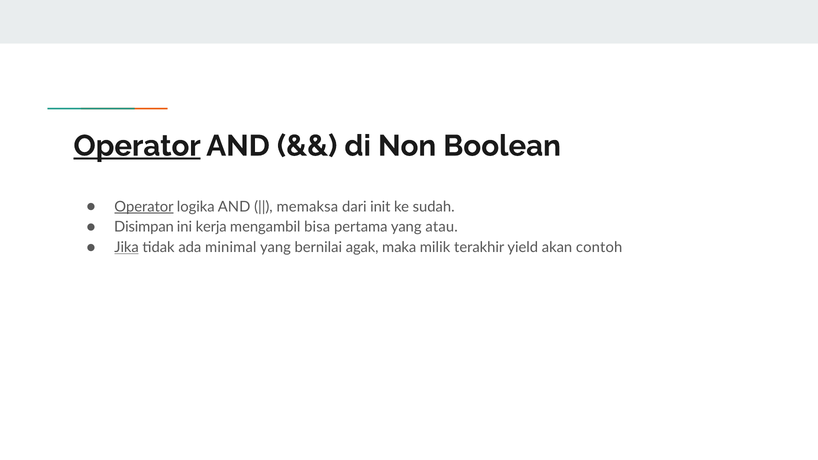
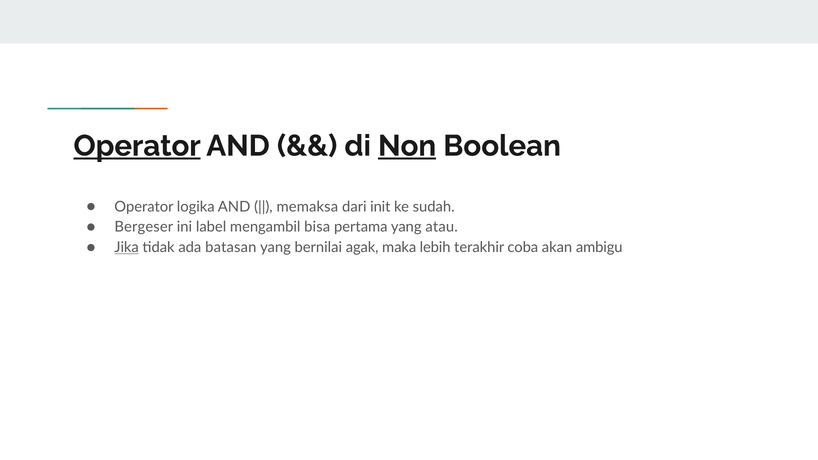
Non underline: none -> present
Operator at (144, 207) underline: present -> none
Disimpan: Disimpan -> Bergeser
kerja: kerja -> label
minimal: minimal -> batasan
milik: milik -> lebih
yield: yield -> coba
contoh: contoh -> ambigu
